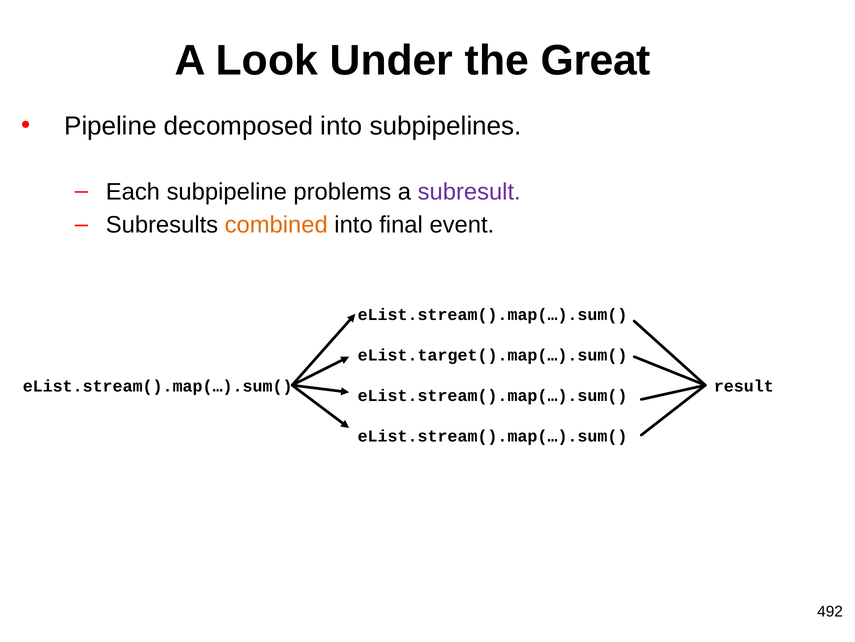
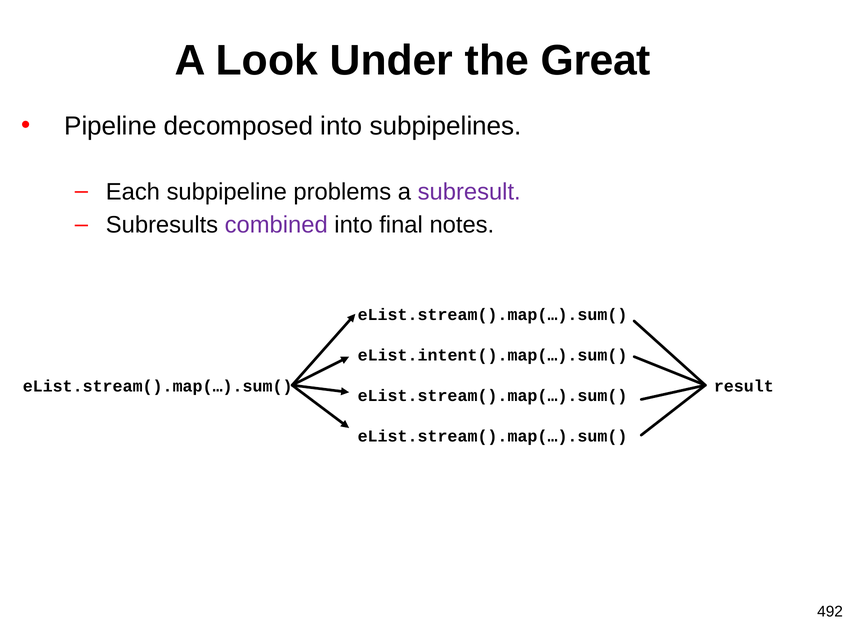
combined colour: orange -> purple
event: event -> notes
eList.target().map(…).sum(: eList.target().map(…).sum( -> eList.intent().map(…).sum(
